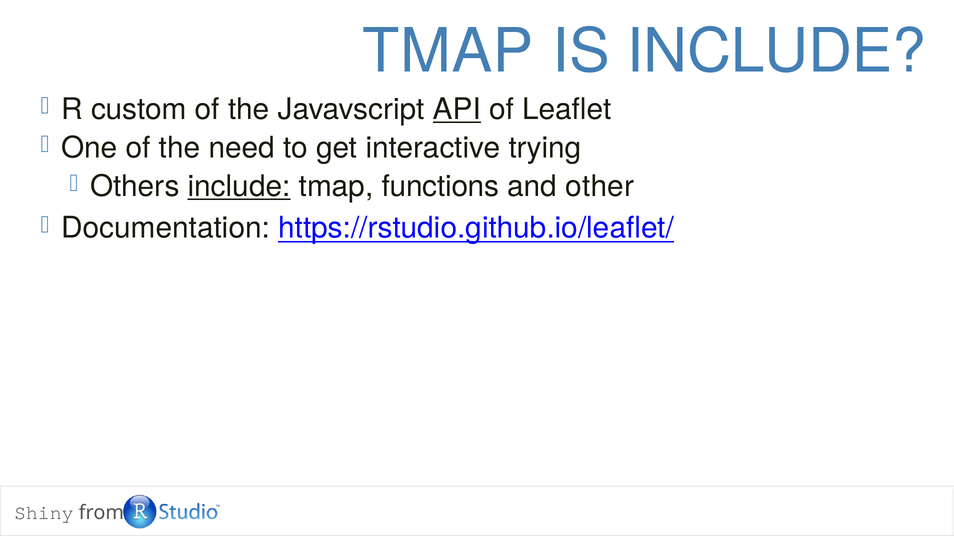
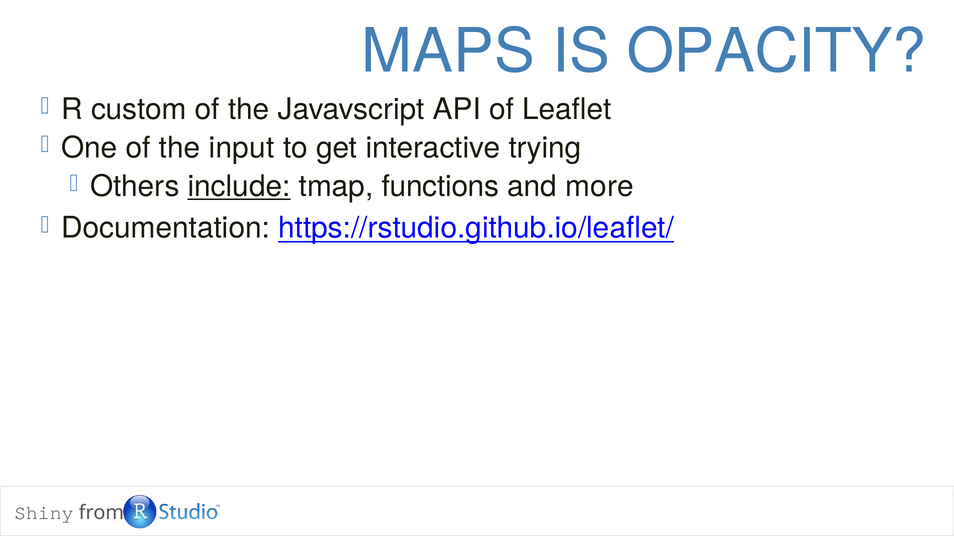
TMAP at (448, 51): TMAP -> MAPS
IS INCLUDE: INCLUDE -> OPACITY
API underline: present -> none
need: need -> input
other: other -> more
